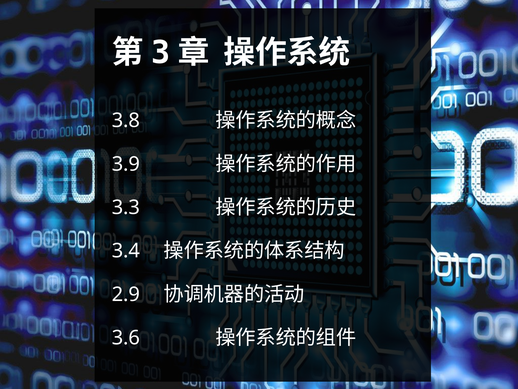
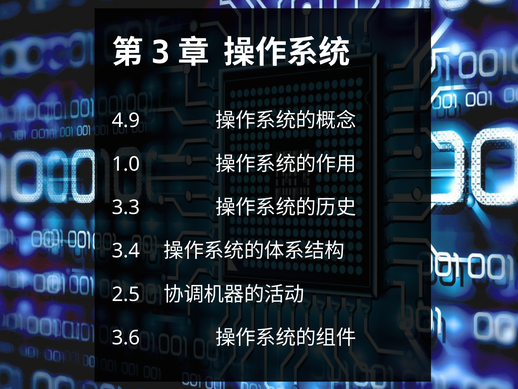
3.8: 3.8 -> 4.9
3.9: 3.9 -> 1.0
2.9: 2.9 -> 2.5
